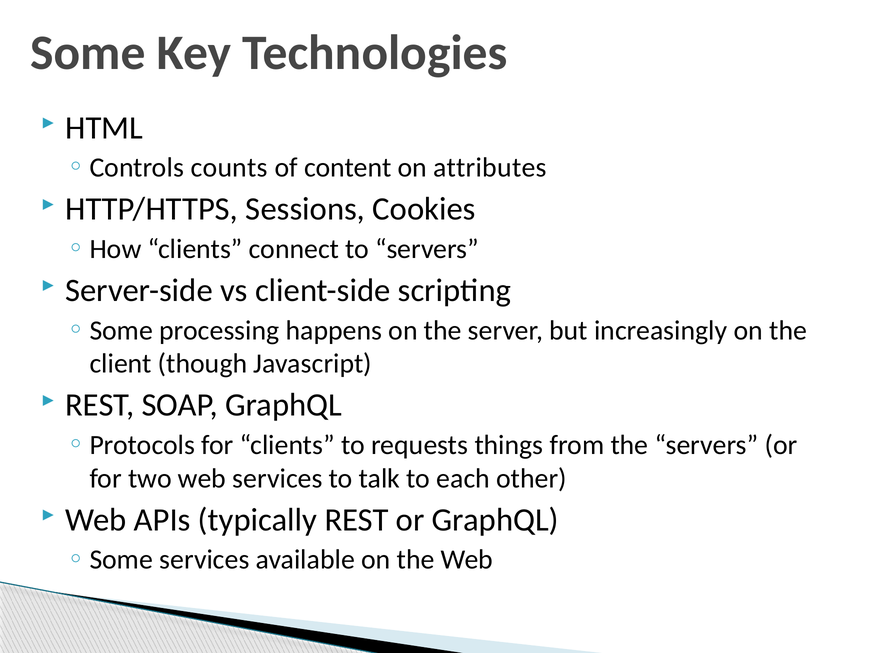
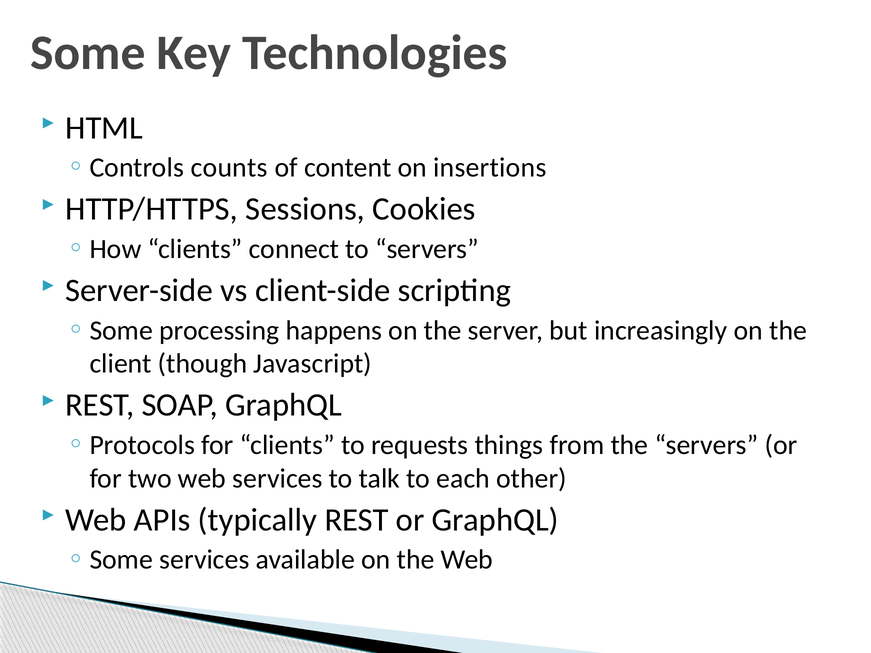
attributes: attributes -> insertions
